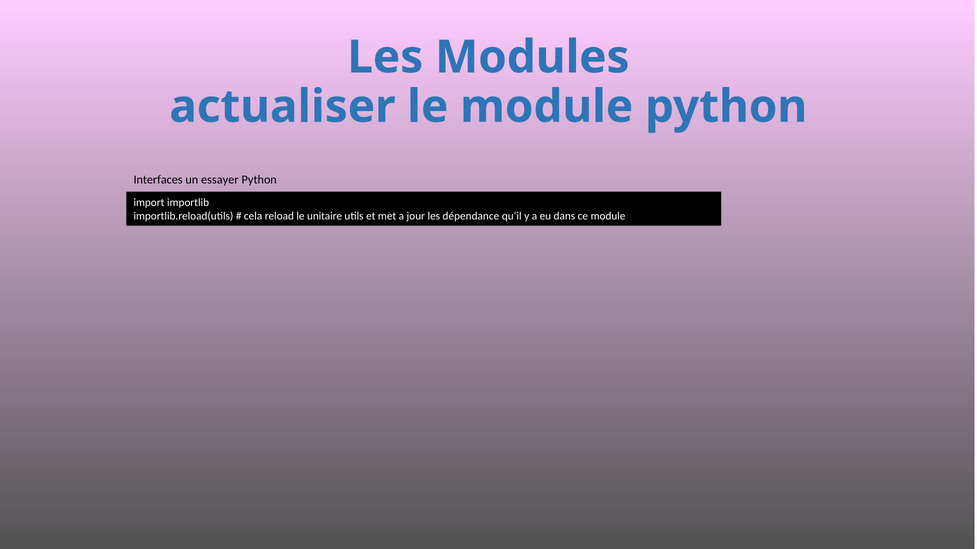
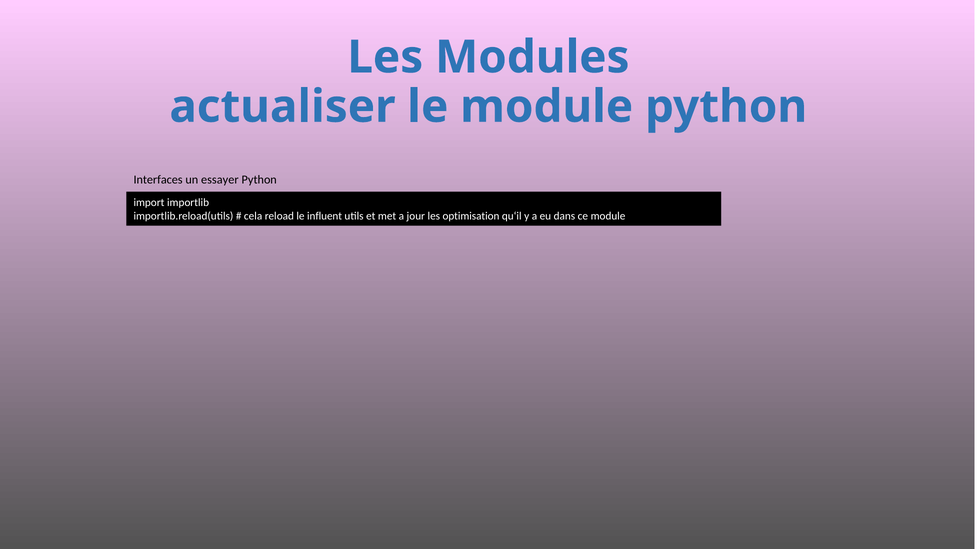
unitaire: unitaire -> influent
dépendance: dépendance -> optimisation
